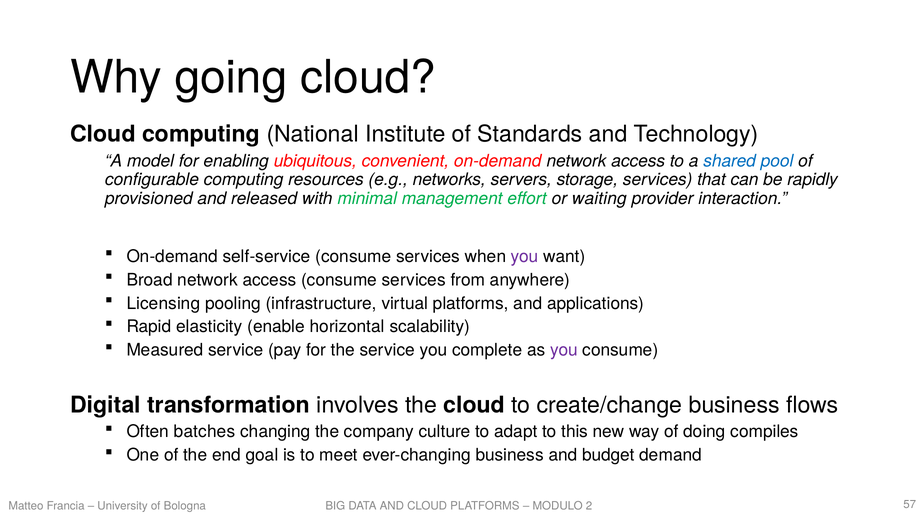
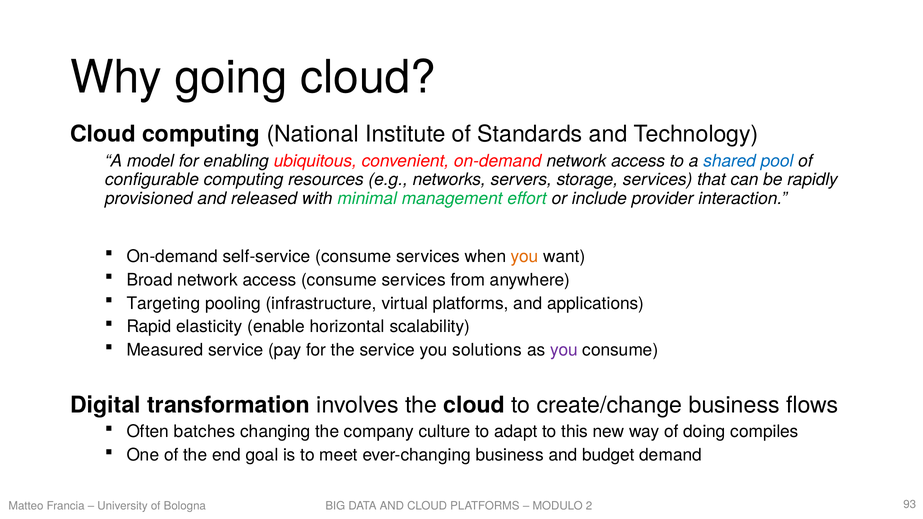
waiting: waiting -> include
you at (525, 256) colour: purple -> orange
Licensing: Licensing -> Targeting
complete: complete -> solutions
57: 57 -> 93
